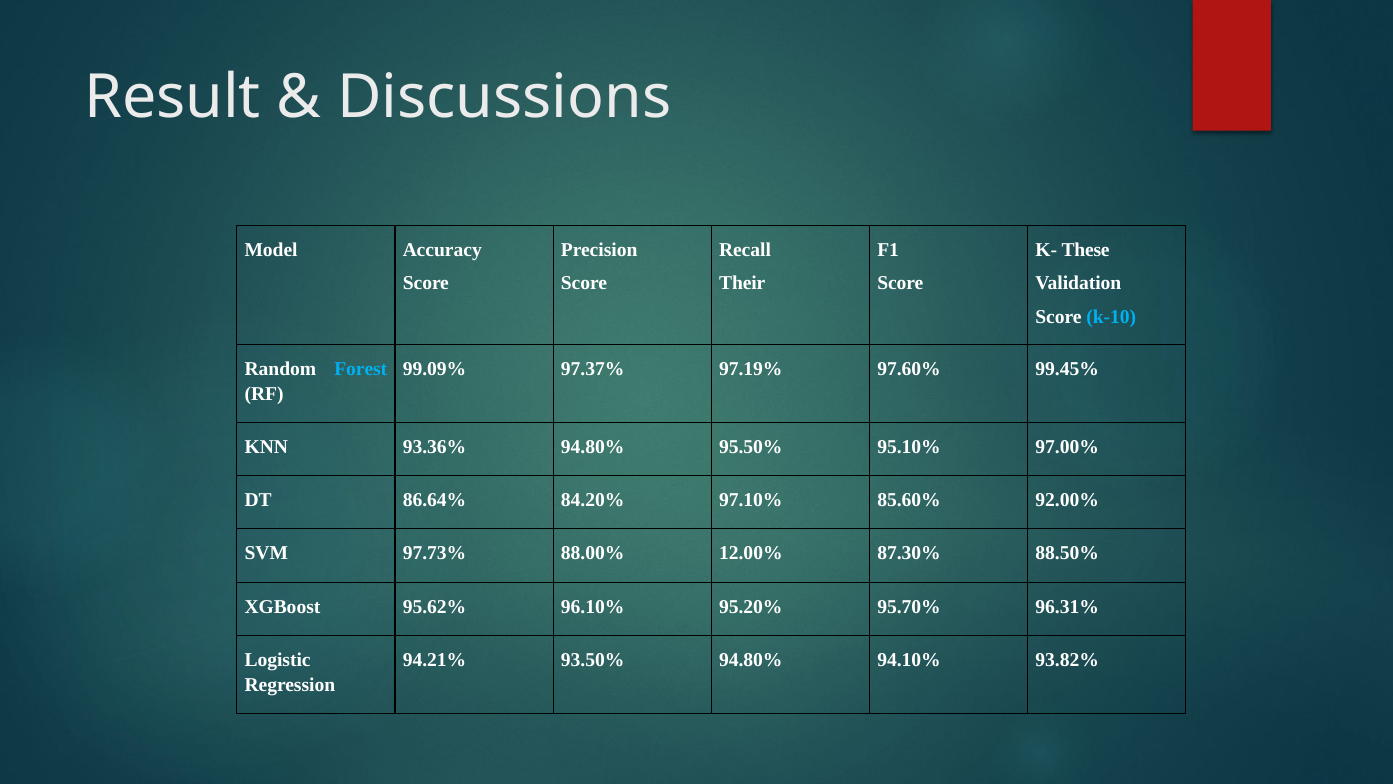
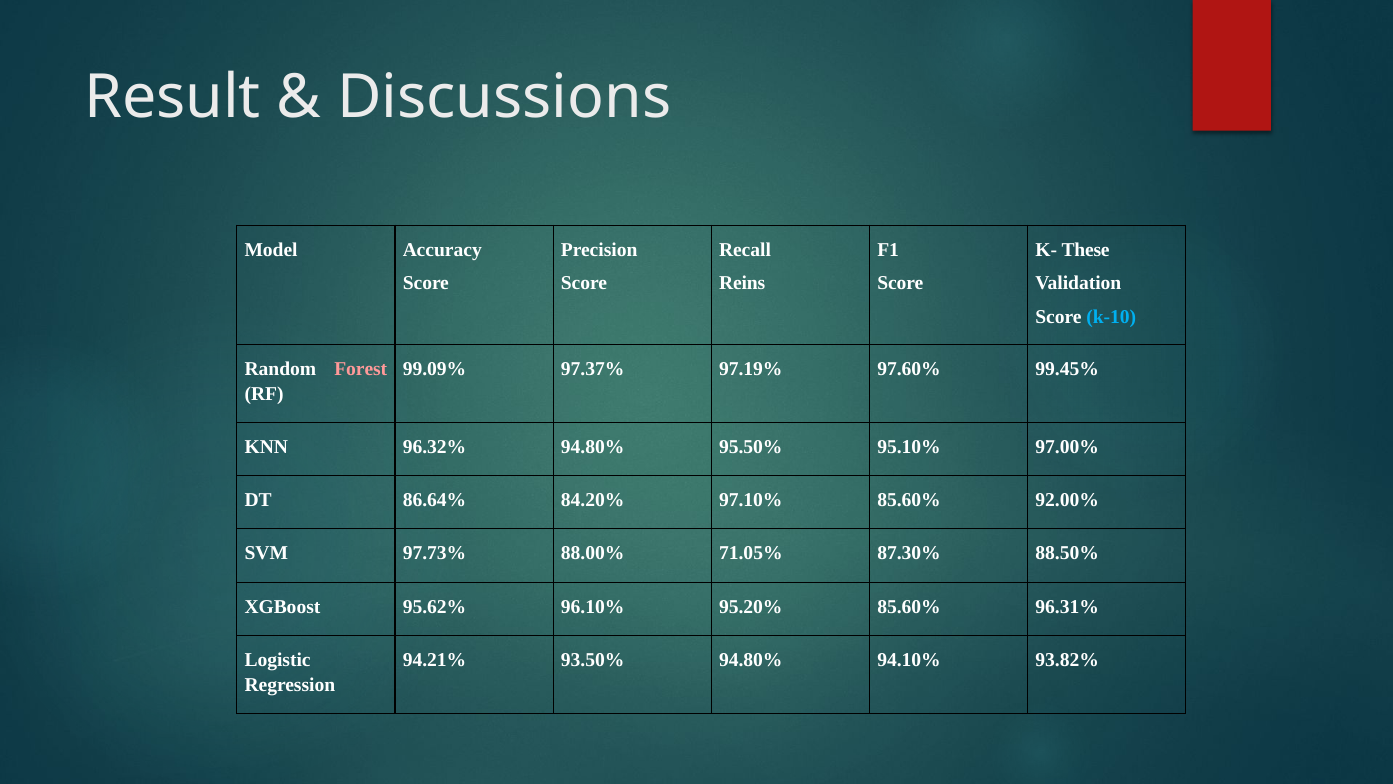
Their: Their -> Reins
Forest colour: light blue -> pink
93.36%: 93.36% -> 96.32%
12.00%: 12.00% -> 71.05%
95.20% 95.70%: 95.70% -> 85.60%
